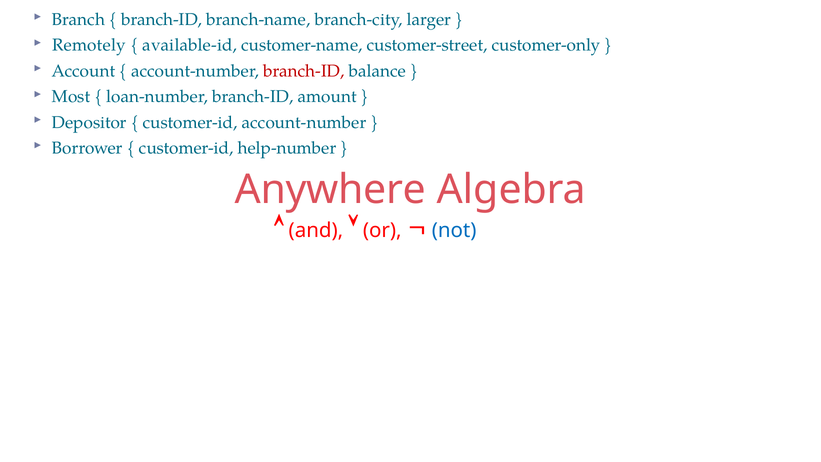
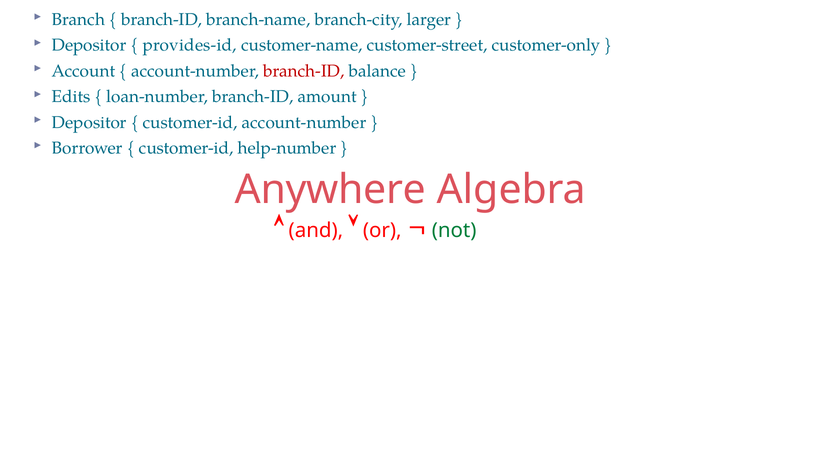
Remotely at (89, 45): Remotely -> Depositor
available-id: available-id -> provides-id
Most: Most -> Edits
not colour: blue -> green
